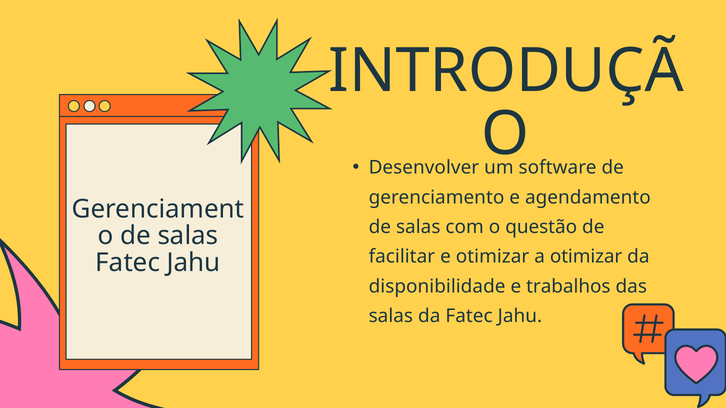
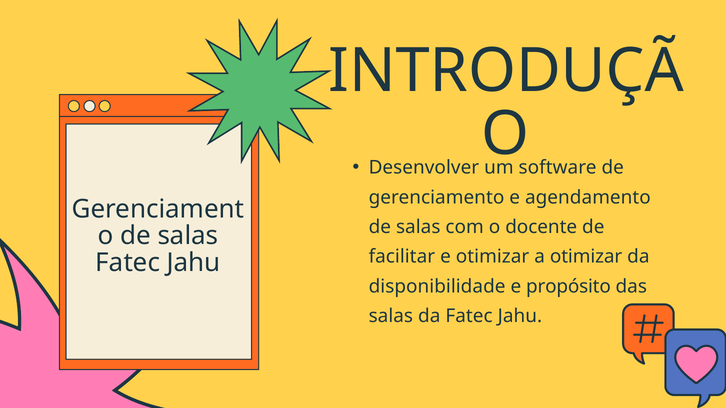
questão: questão -> docente
trabalhos: trabalhos -> propósito
